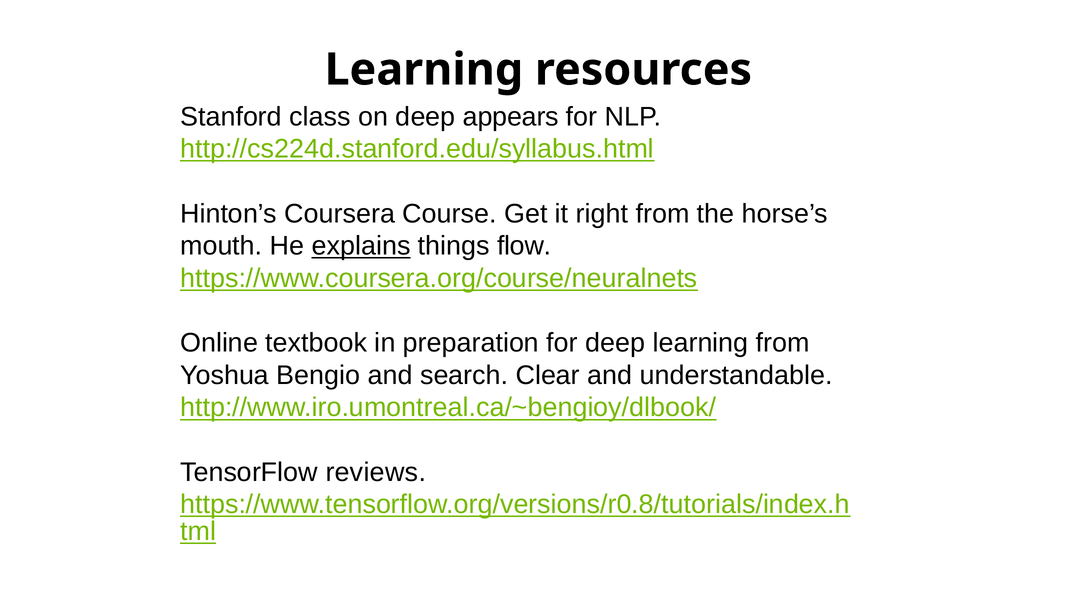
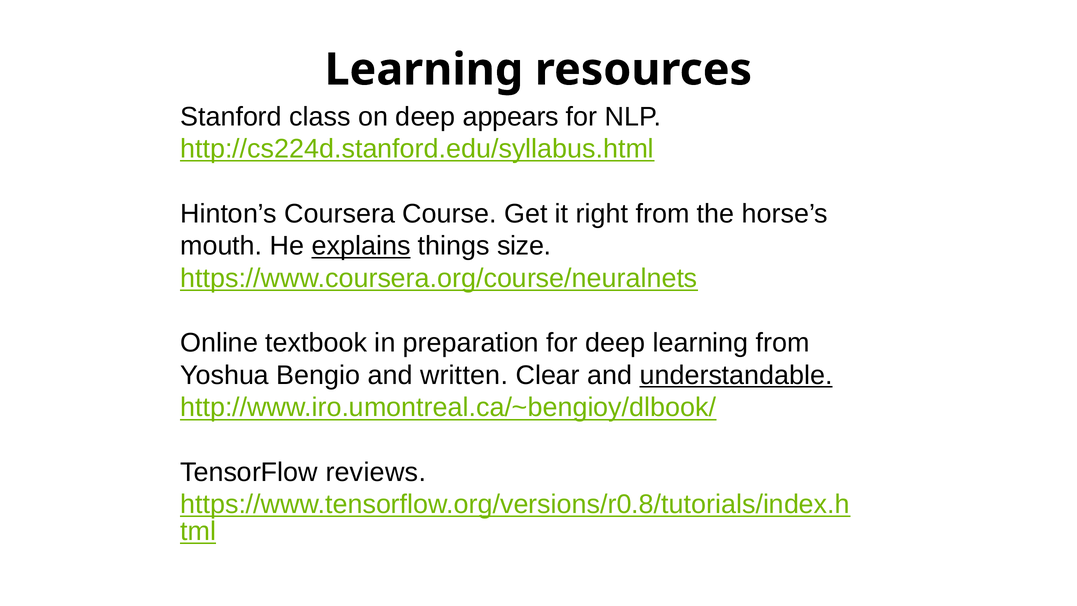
flow: flow -> size
search: search -> written
understandable underline: none -> present
